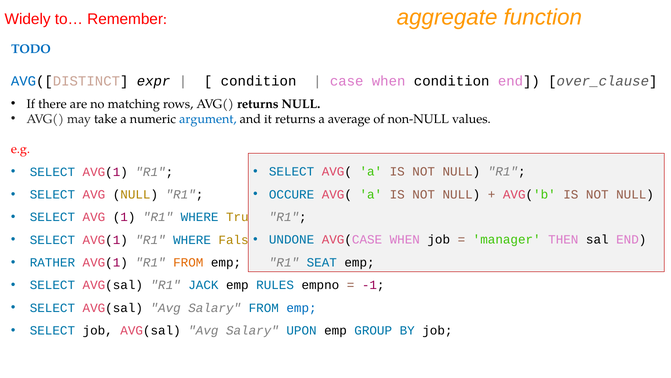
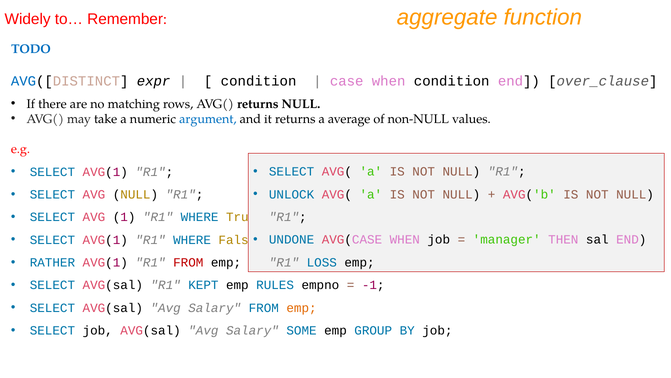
OCCURE: OCCURE -> UNLOCK
FROM at (188, 262) colour: orange -> red
SEAT: SEAT -> LOSS
JACK: JACK -> KEPT
emp at (302, 308) colour: blue -> orange
UPON: UPON -> SOME
